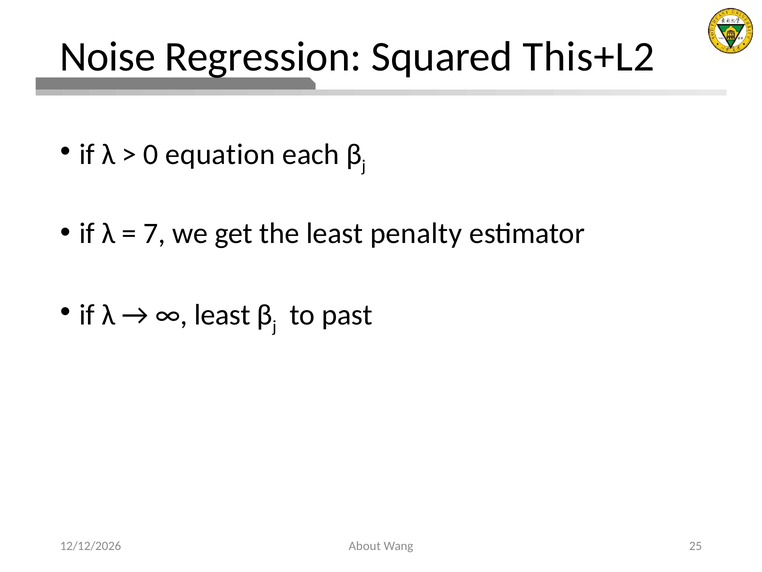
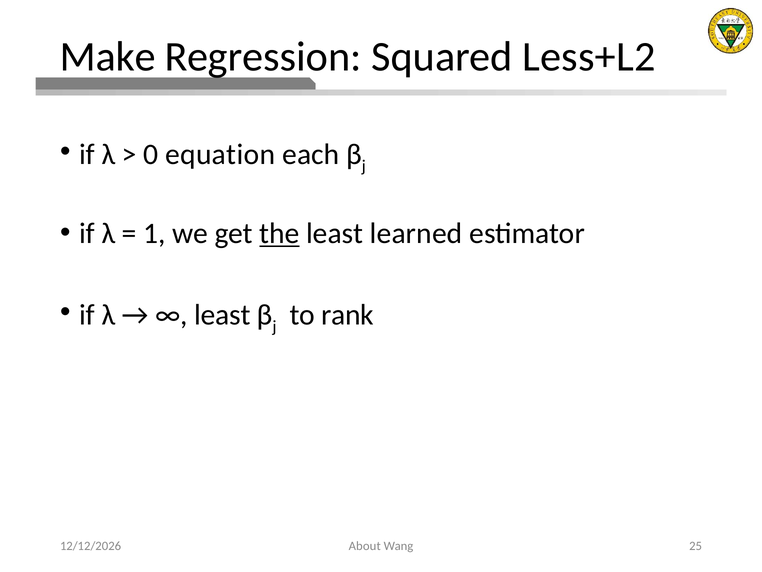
Noise: Noise -> Make
This+L2: This+L2 -> Less+L2
7: 7 -> 1
the underline: none -> present
penalty: penalty -> learned
past: past -> rank
